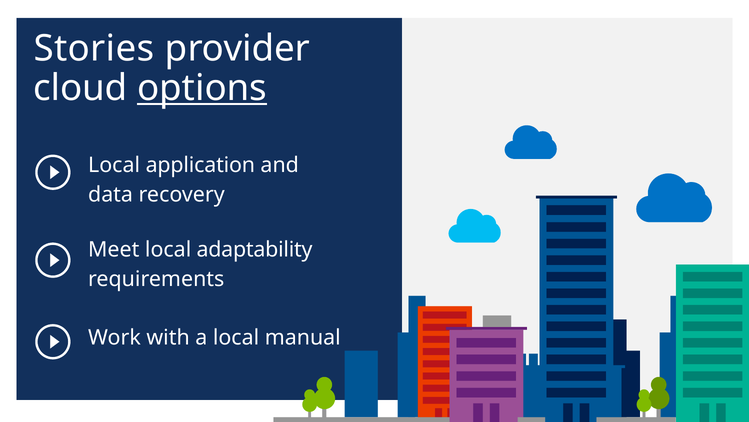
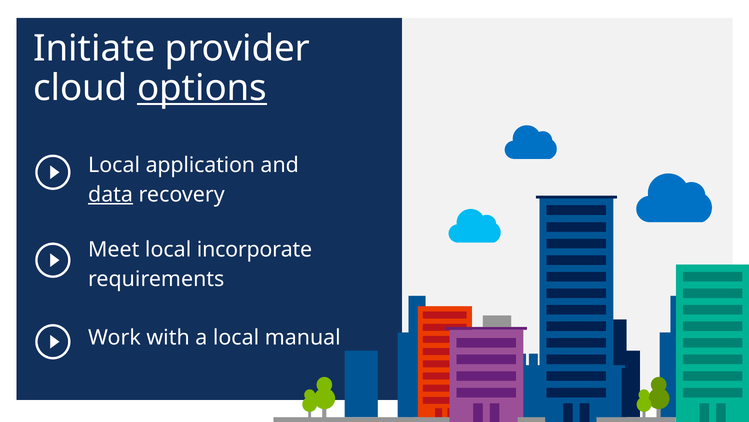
Stories: Stories -> Initiate
data underline: none -> present
adaptability: adaptability -> incorporate
